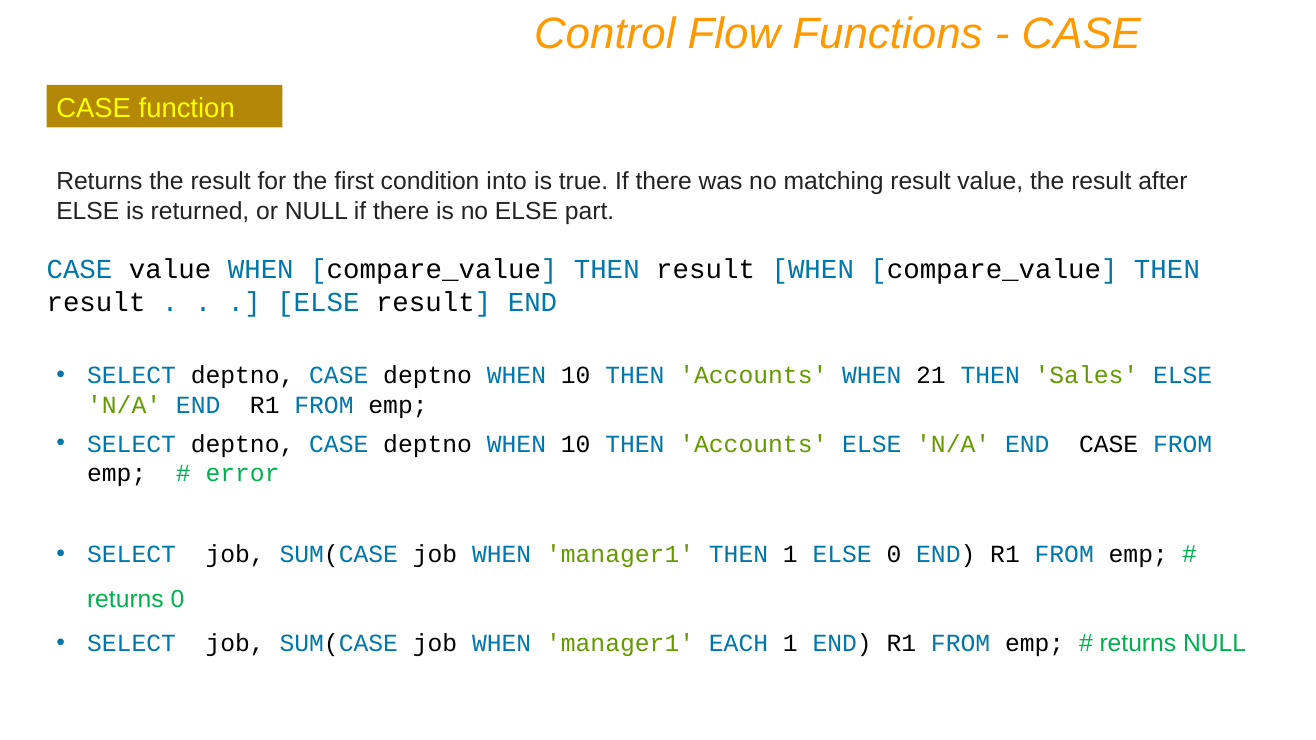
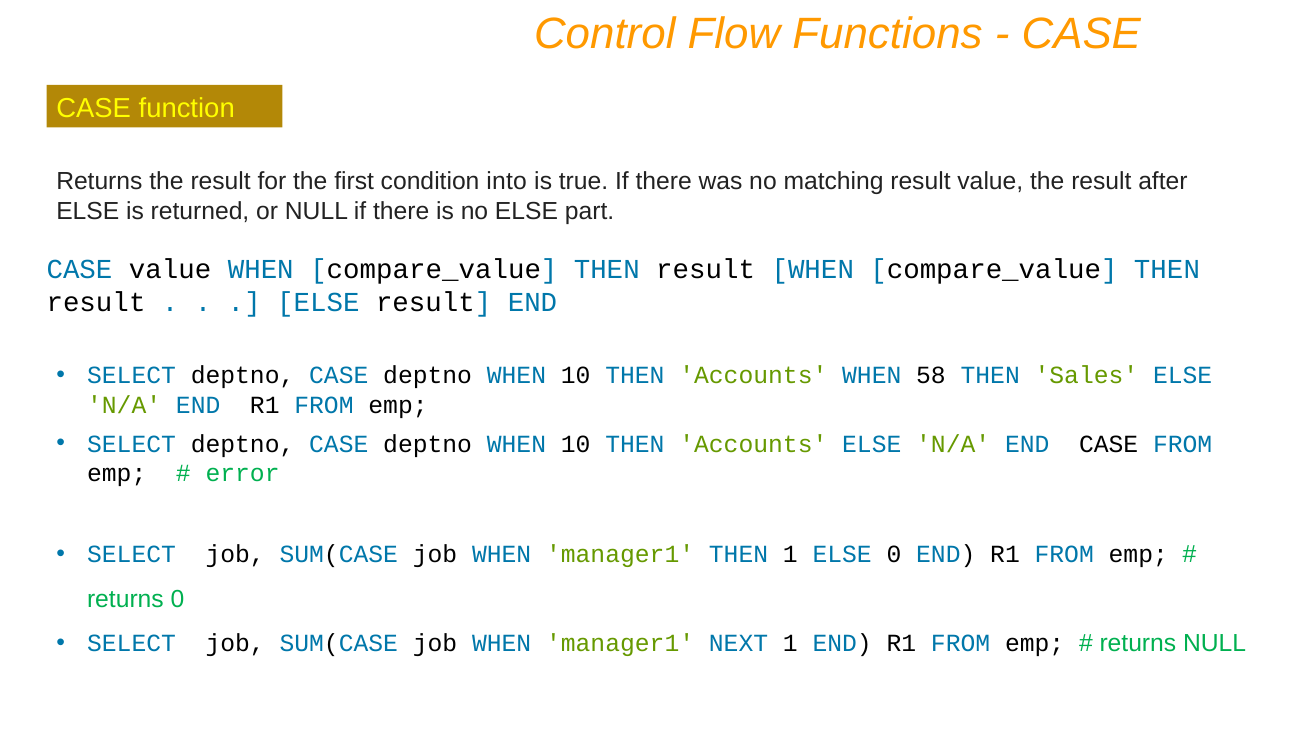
21: 21 -> 58
EACH: EACH -> NEXT
